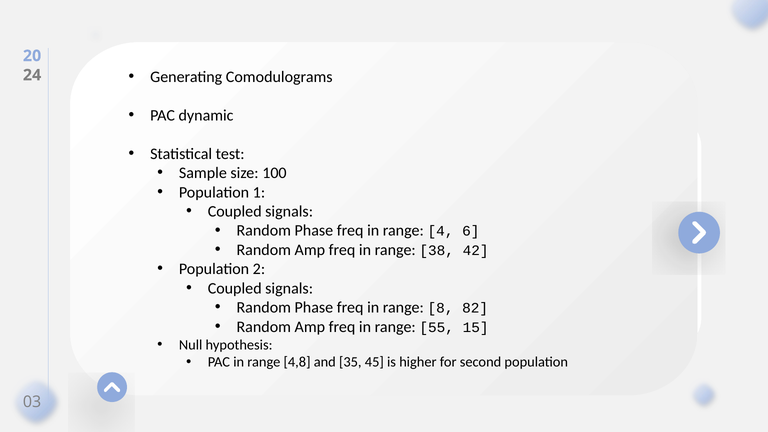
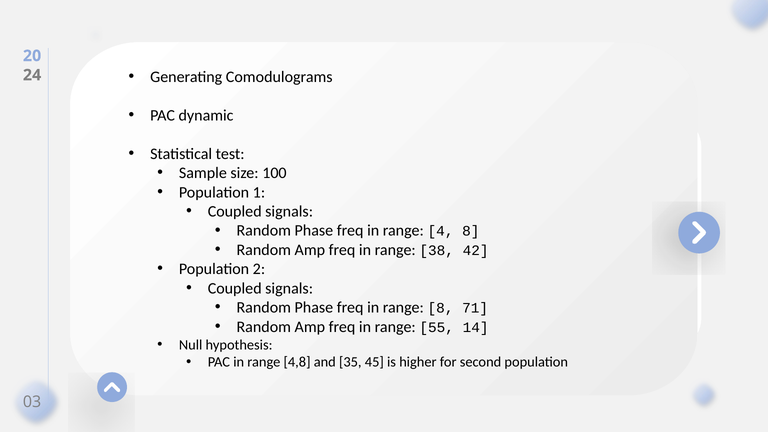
4 6: 6 -> 8
82: 82 -> 71
15: 15 -> 14
